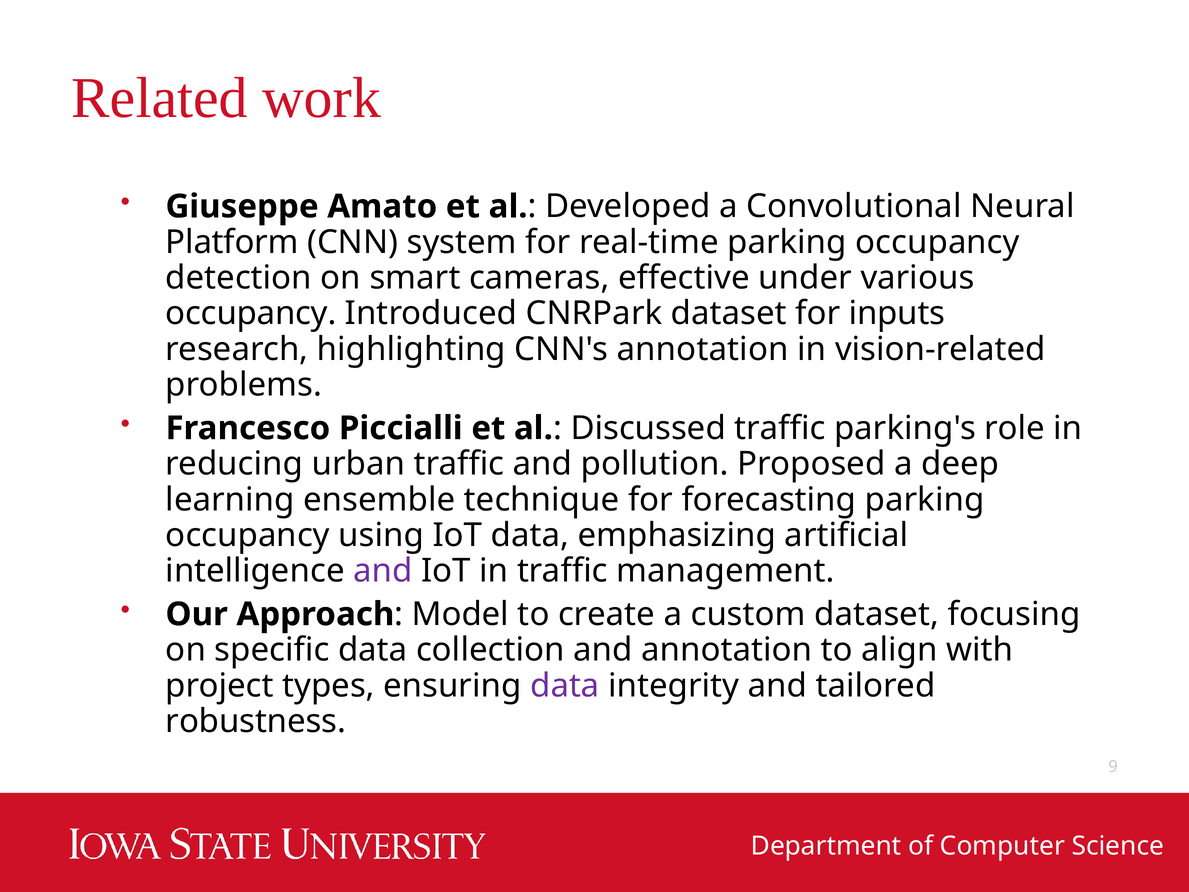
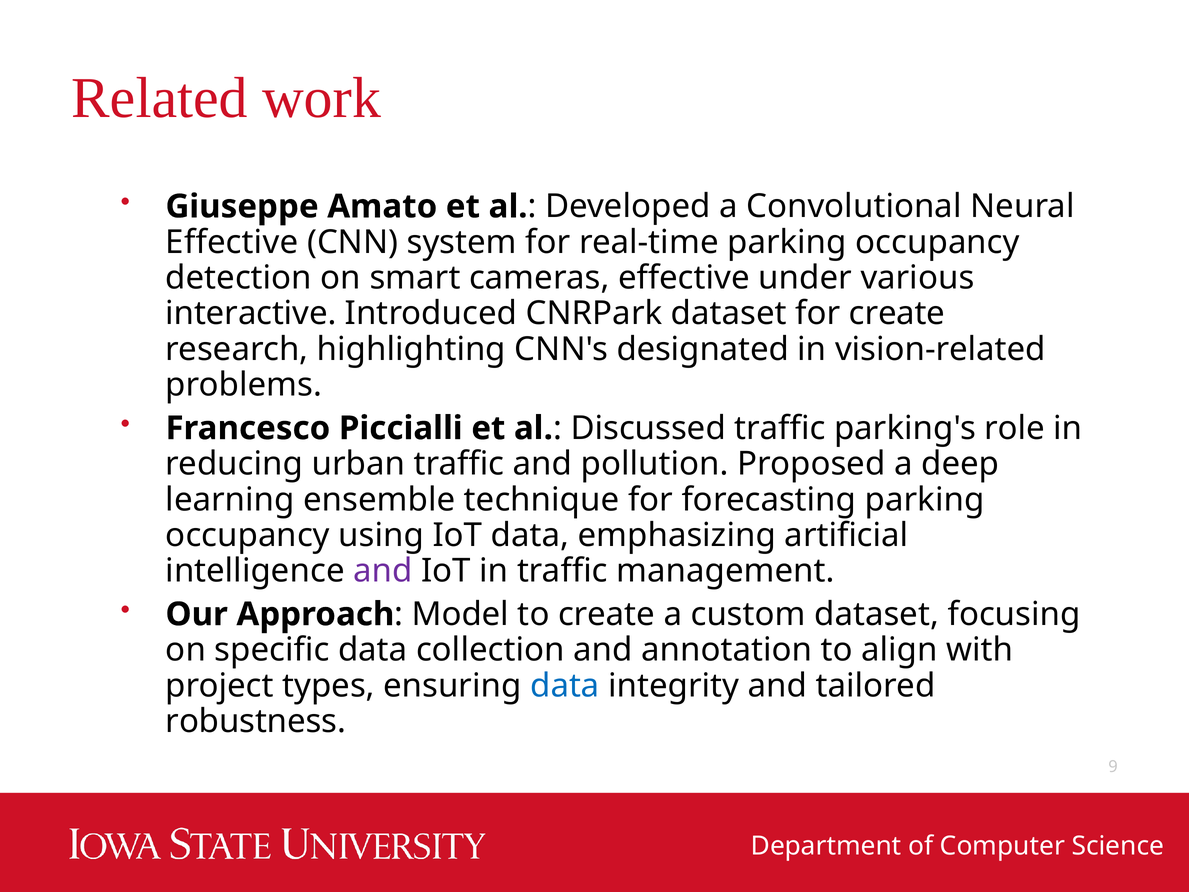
Platform at (232, 242): Platform -> Effective
occupancy at (251, 313): occupancy -> interactive
for inputs: inputs -> create
CNN's annotation: annotation -> designated
data at (565, 686) colour: purple -> blue
